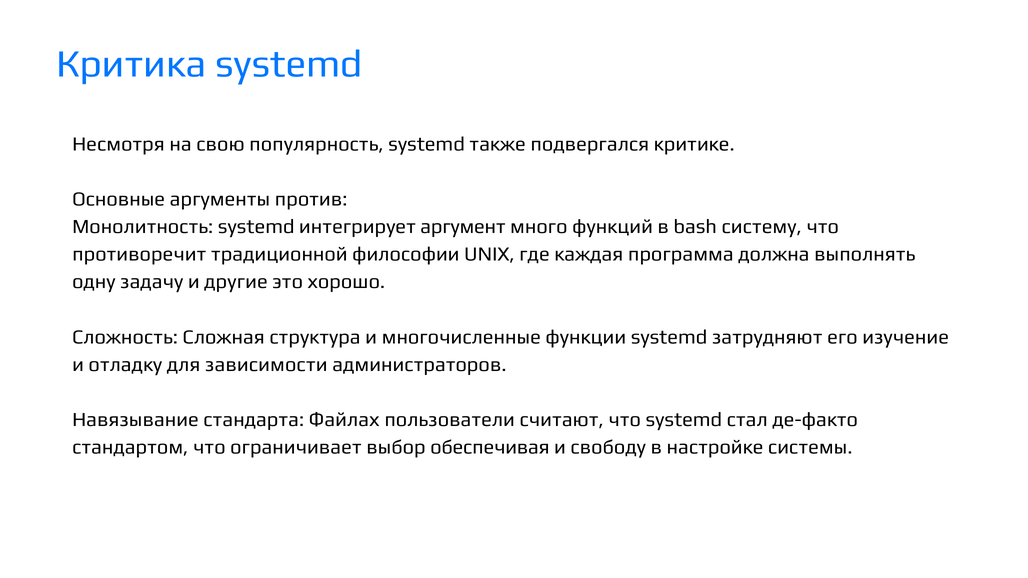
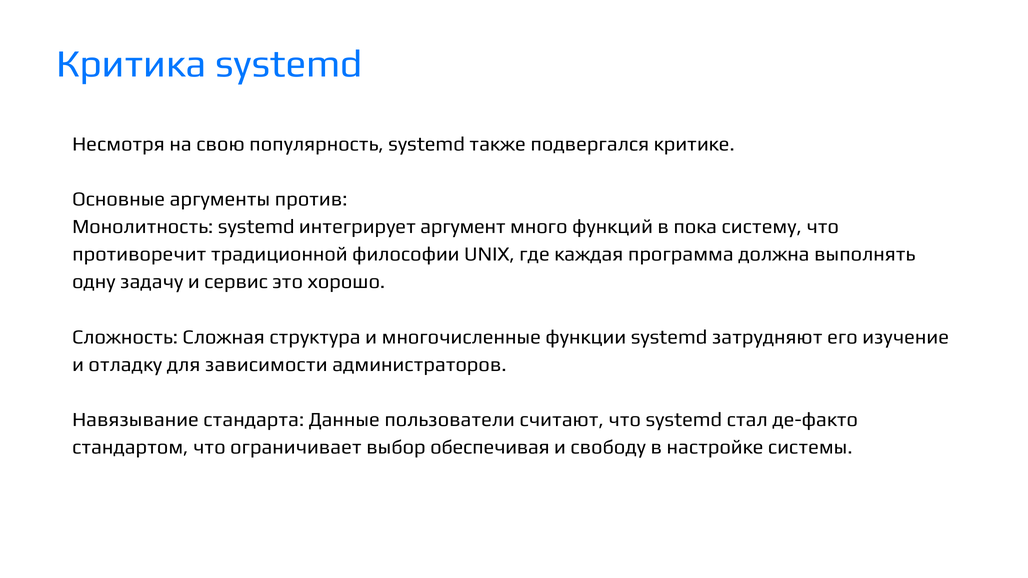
bash: bash -> пока
другие: другие -> сервис
Файлах: Файлах -> Данные
